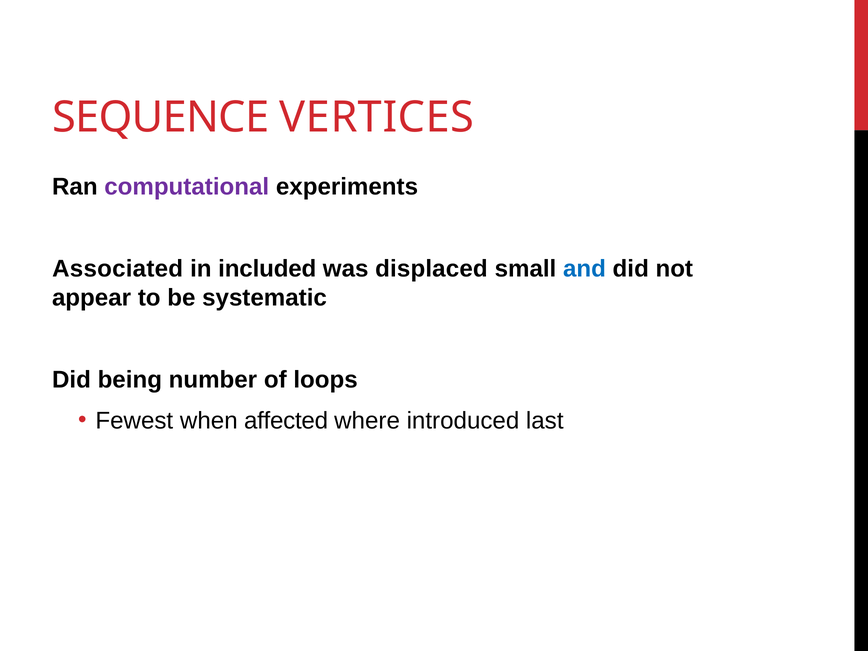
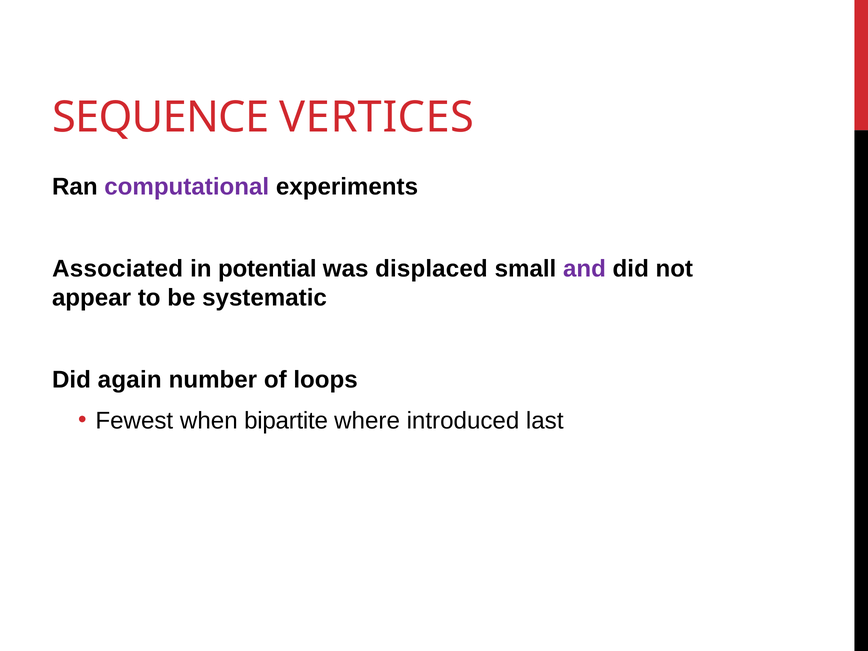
included: included -> potential
and colour: blue -> purple
being: being -> again
affected: affected -> bipartite
